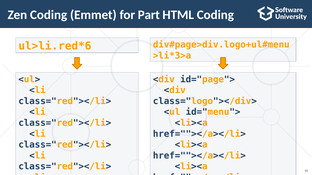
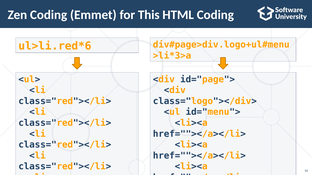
Part: Part -> This
